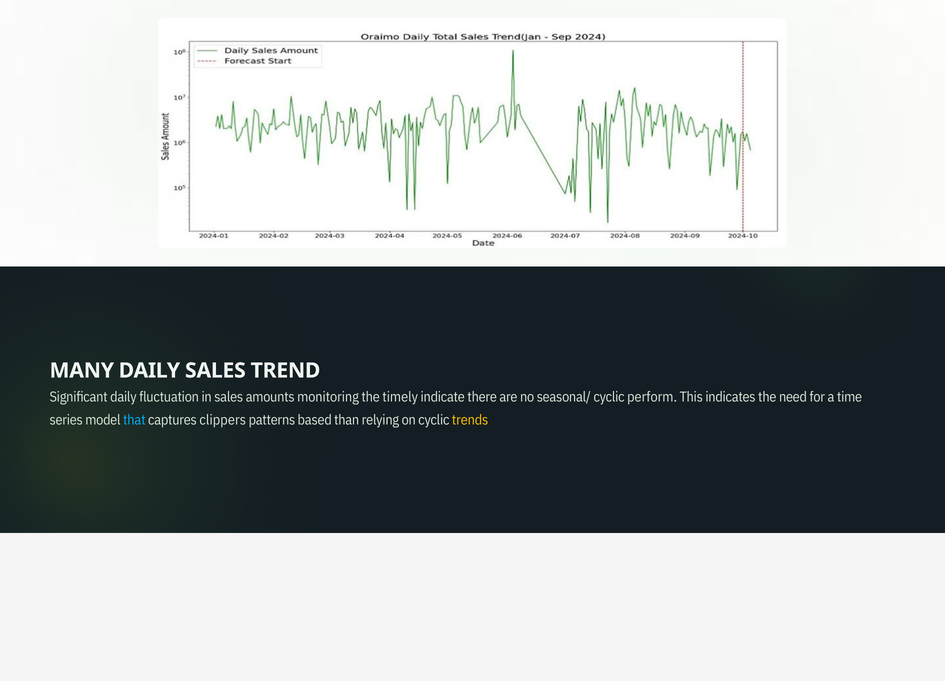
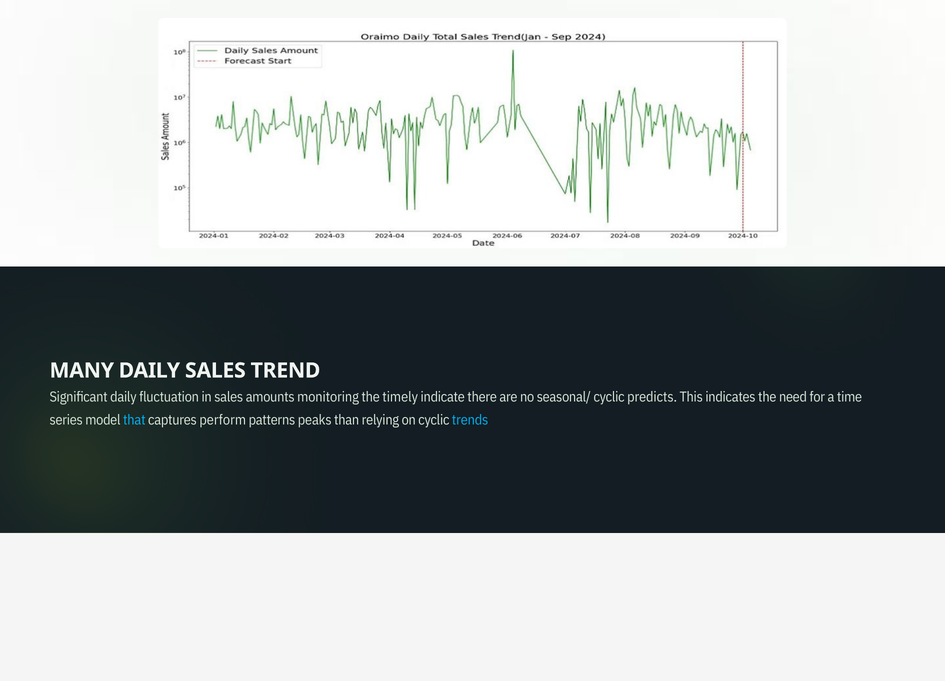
perform: perform -> predicts
clippers: clippers -> perform
based: based -> peaks
trends colour: yellow -> light blue
